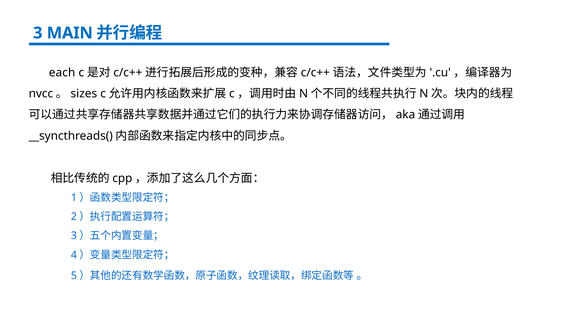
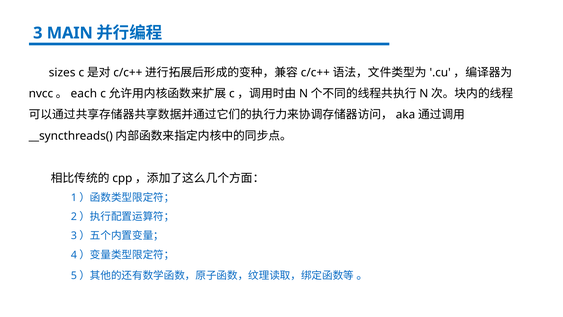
each: each -> sizes
sizes: sizes -> each
